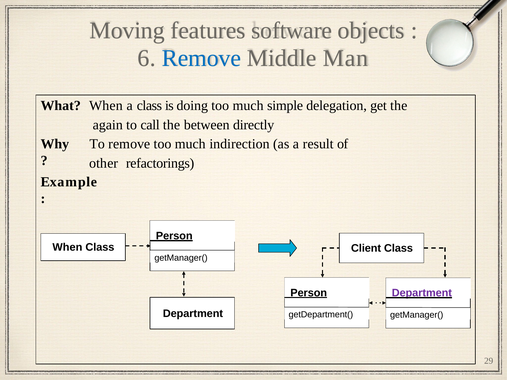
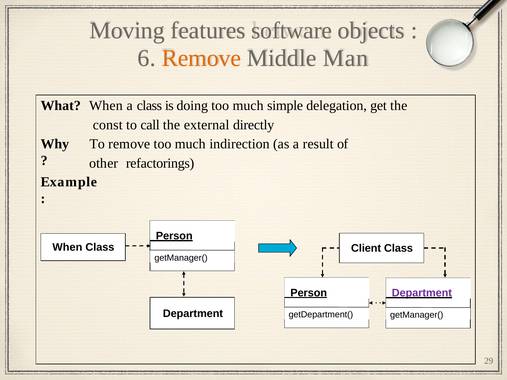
Remove at (201, 58) colour: blue -> orange
again: again -> const
between: between -> external
